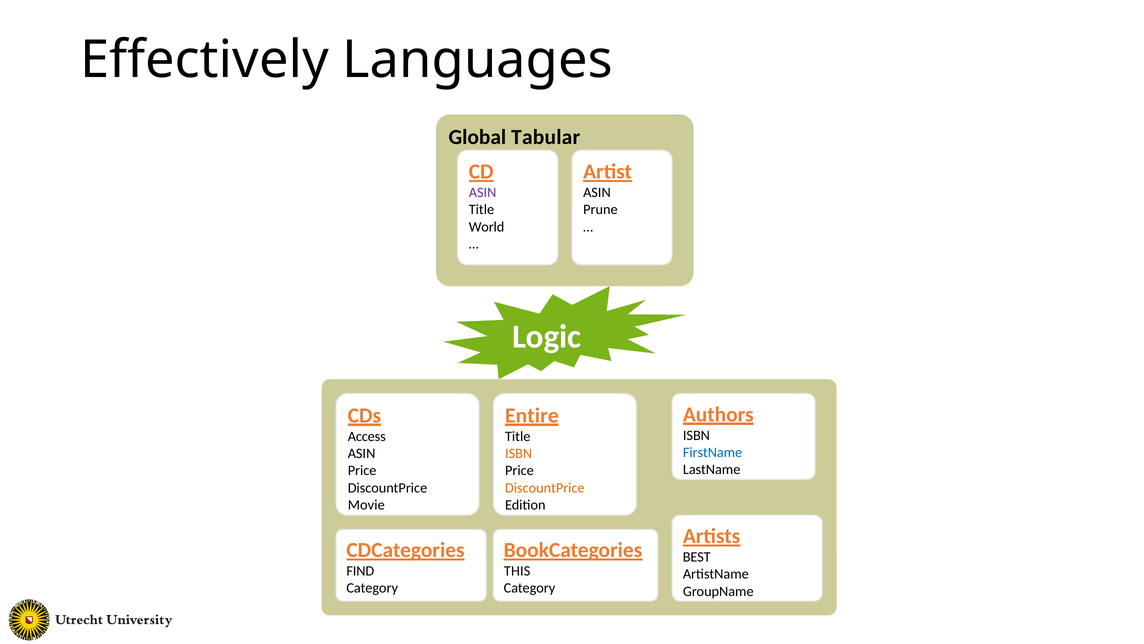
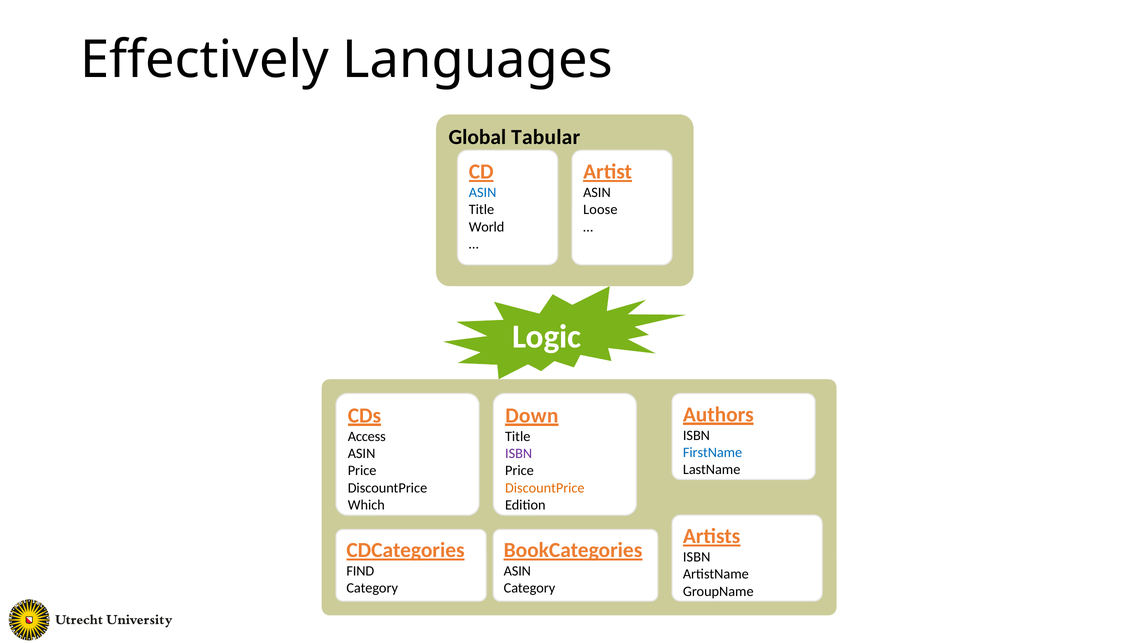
ASIN at (483, 192) colour: purple -> blue
Prune: Prune -> Loose
Entire: Entire -> Down
ISBN at (519, 453) colour: orange -> purple
Movie: Movie -> Which
BEST at (697, 557): BEST -> ISBN
THIS at (517, 571): THIS -> ASIN
